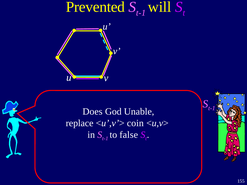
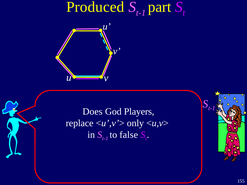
Prevented: Prevented -> Produced
will: will -> part
Unable: Unable -> Players
coin: coin -> only
